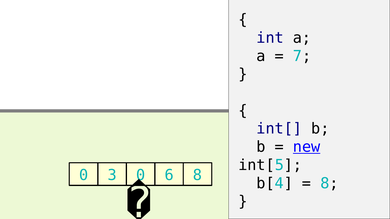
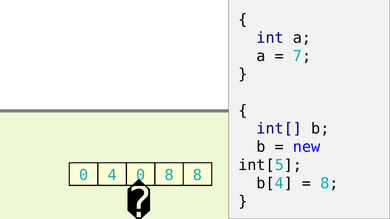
new underline: present -> none
3: 3 -> 4
0 6: 6 -> 8
